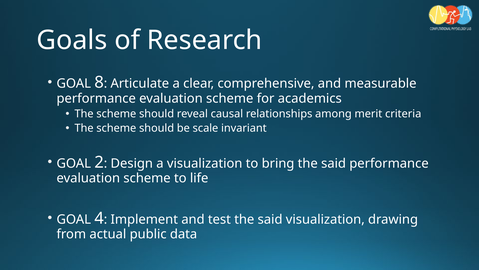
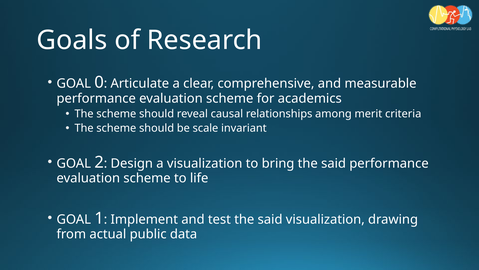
8: 8 -> 0
4: 4 -> 1
